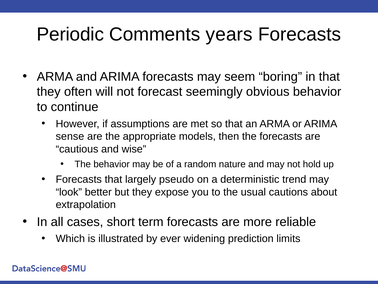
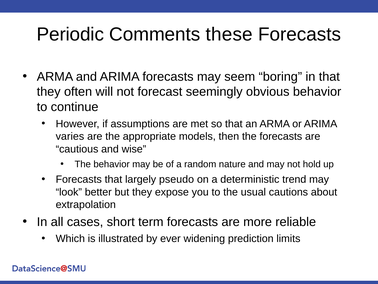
years: years -> these
sense: sense -> varies
